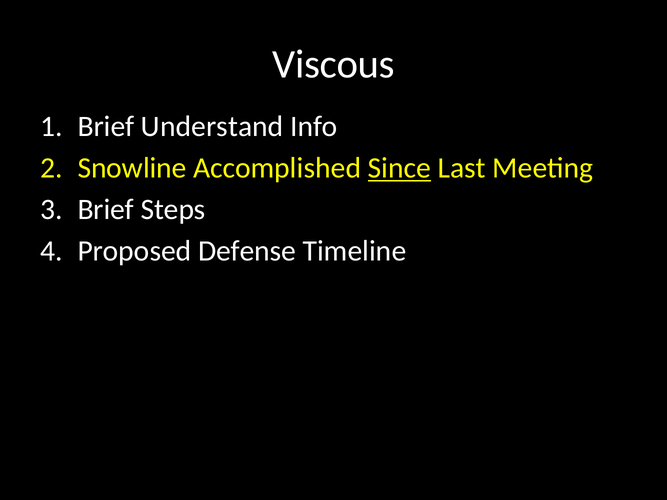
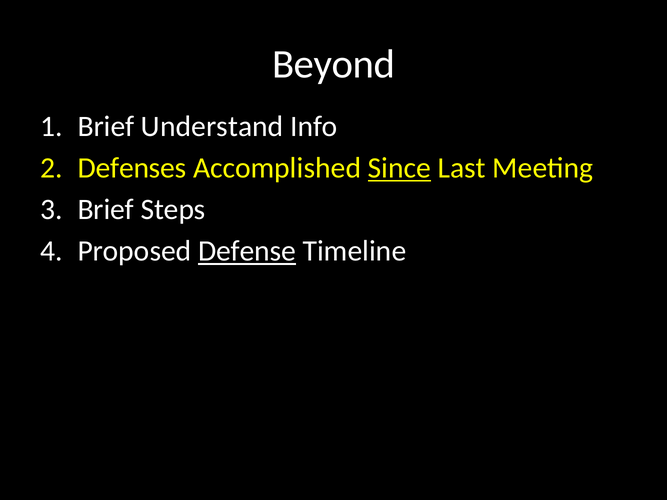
Viscous: Viscous -> Beyond
Snowline: Snowline -> Defenses
Defense underline: none -> present
